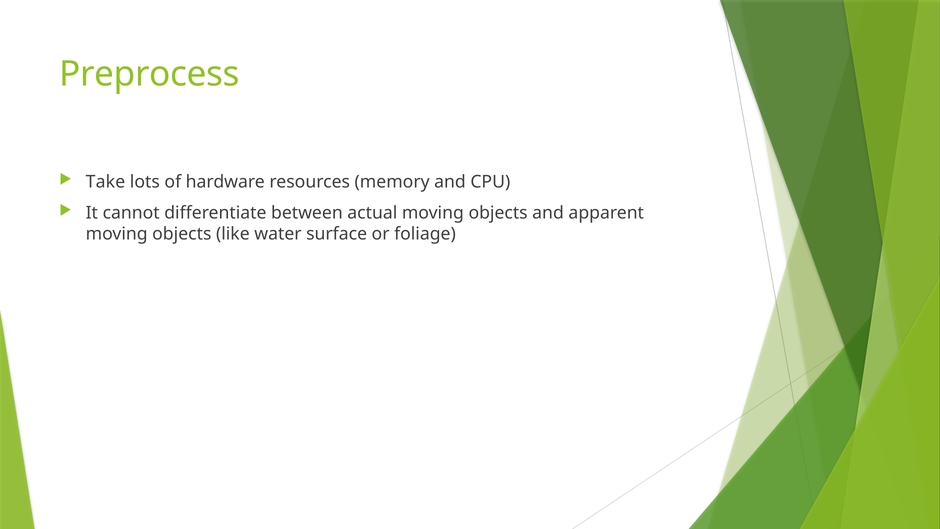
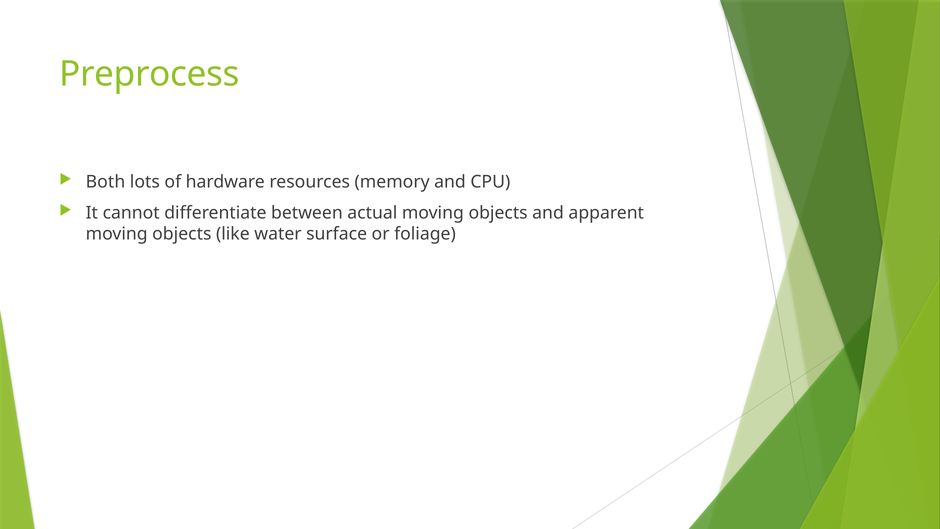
Take: Take -> Both
